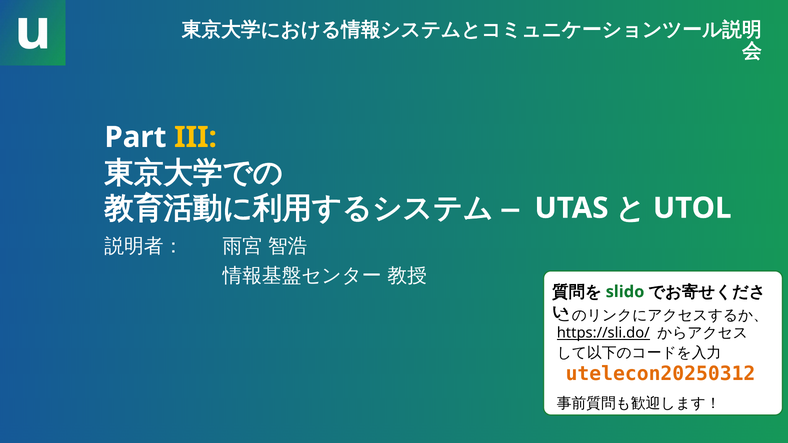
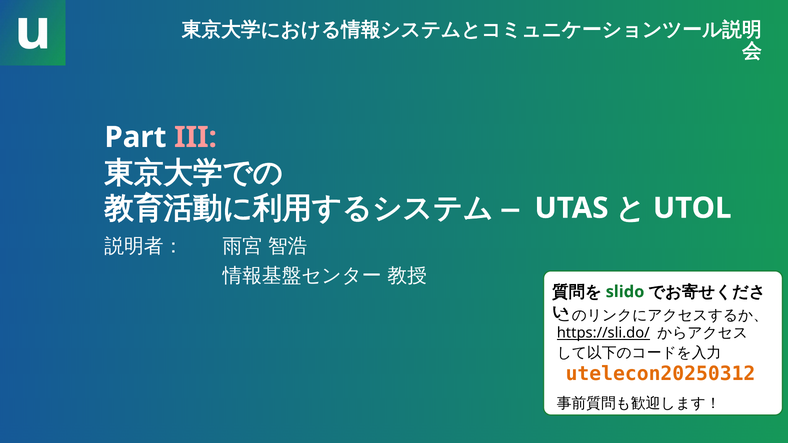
III colour: yellow -> pink
